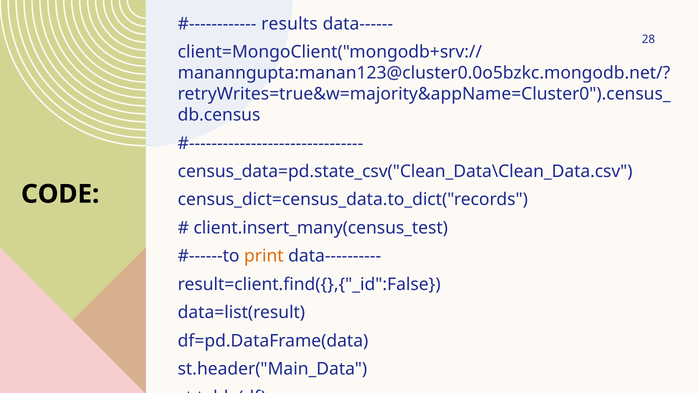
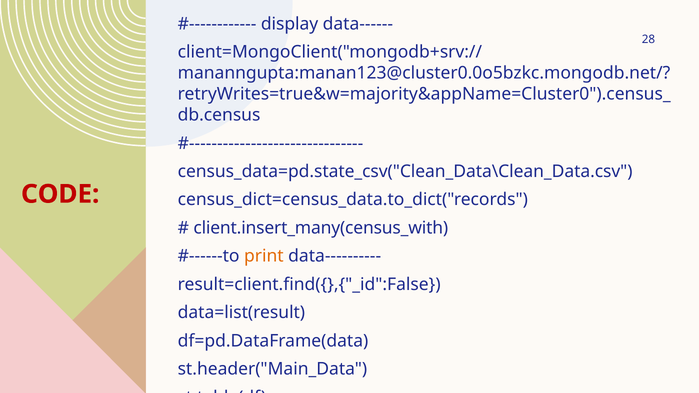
results: results -> display
CODE colour: black -> red
client.insert_many(census_test: client.insert_many(census_test -> client.insert_many(census_with
